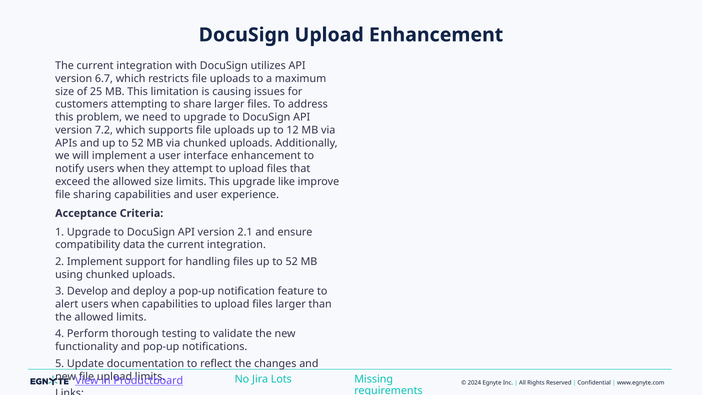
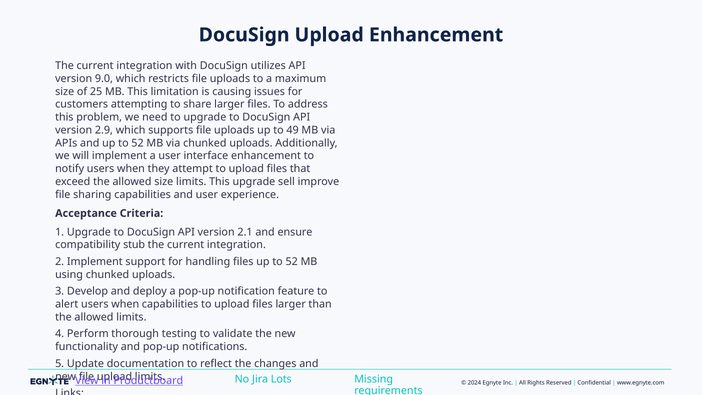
6.7: 6.7 -> 9.0
7.2: 7.2 -> 2.9
12: 12 -> 49
like: like -> sell
data: data -> stub
